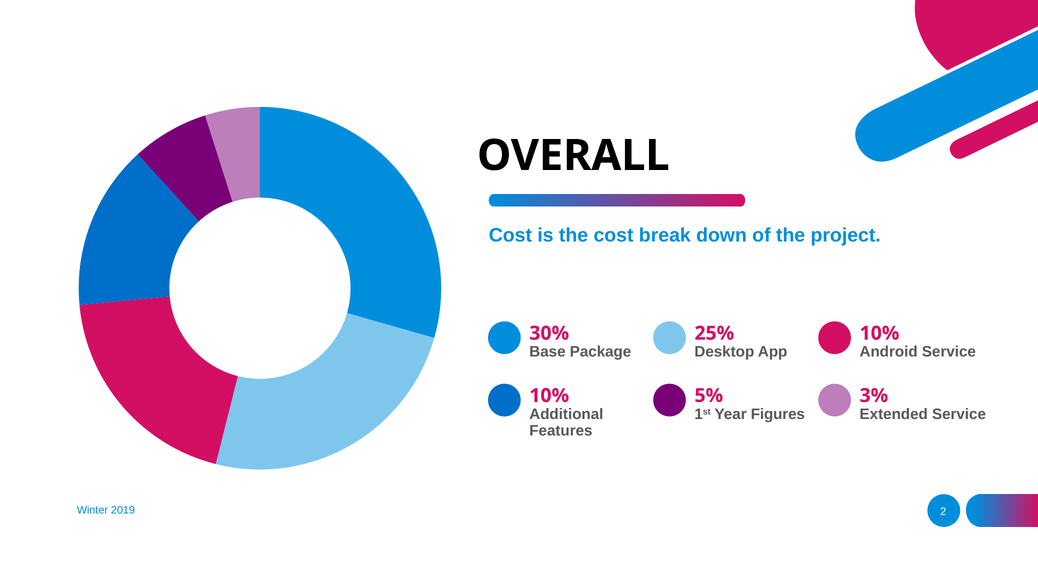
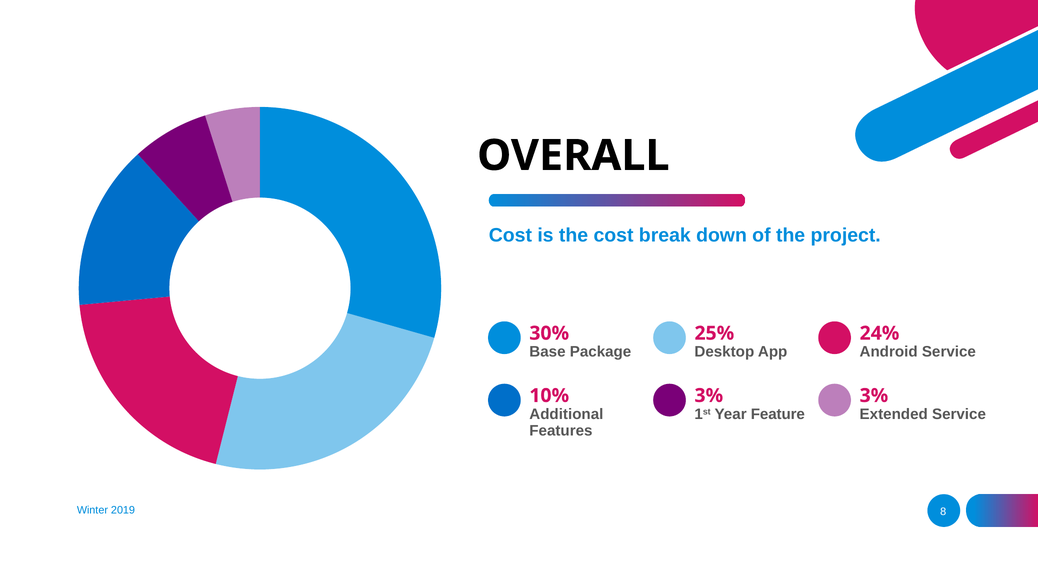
10% at (879, 333): 10% -> 24%
5% at (709, 396): 5% -> 3%
Figures: Figures -> Feature
2: 2 -> 8
